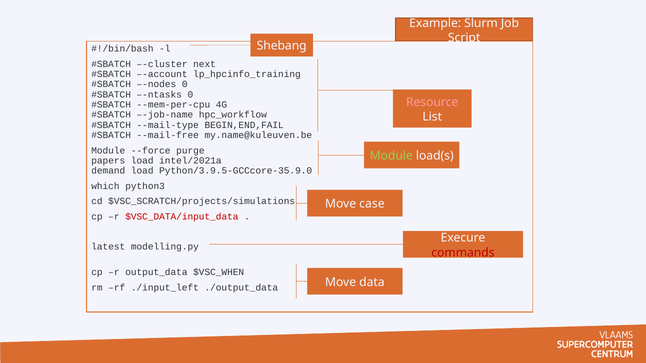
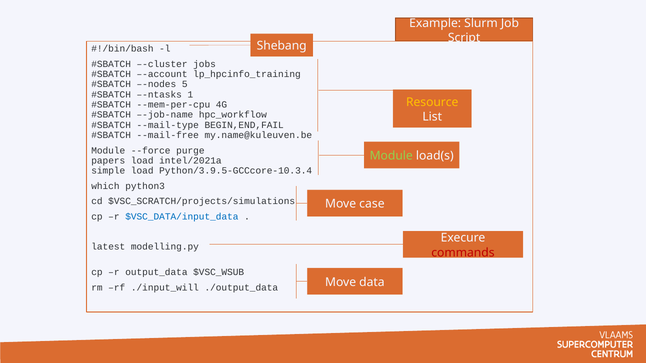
next: next -> jobs
–-nodes 0: 0 -> 5
–-ntasks 0: 0 -> 1
Resource colour: pink -> yellow
demand: demand -> simple
Python/3.9.5-GCCcore-35.9.0: Python/3.9.5-GCCcore-35.9.0 -> Python/3.9.5-GCCcore-10.3.4
$VSC_DATA/input_data colour: red -> blue
$VSC_WHEN: $VSC_WHEN -> $VSC_WSUB
./input_left: ./input_left -> ./input_will
